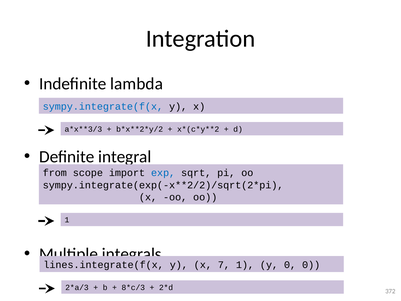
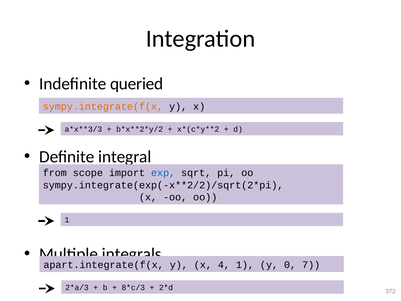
lambda: lambda -> queried
sympy.integrate(f(x colour: blue -> orange
lines.integrate(f(x: lines.integrate(f(x -> apart.integrate(f(x
7: 7 -> 4
0 0: 0 -> 7
